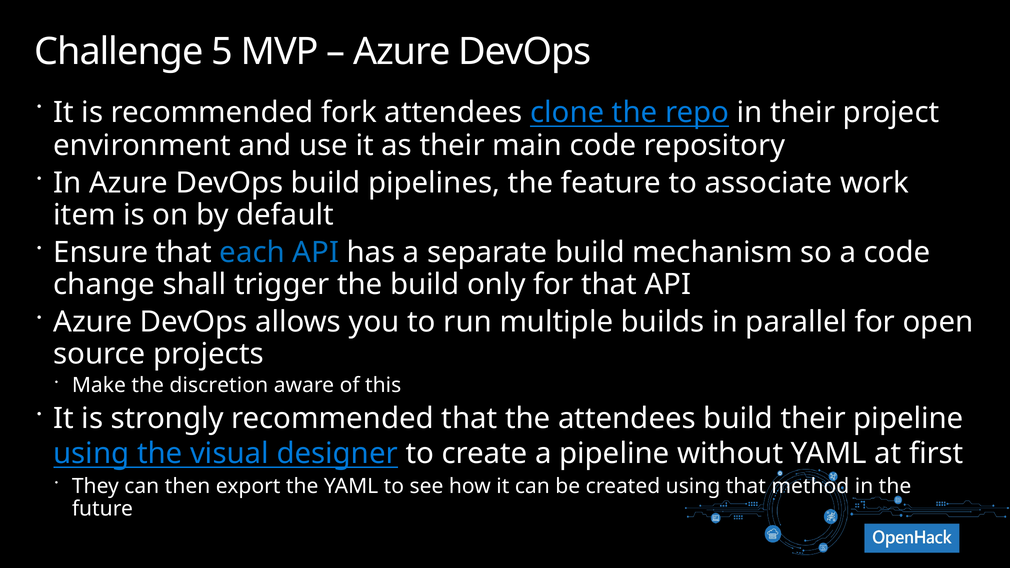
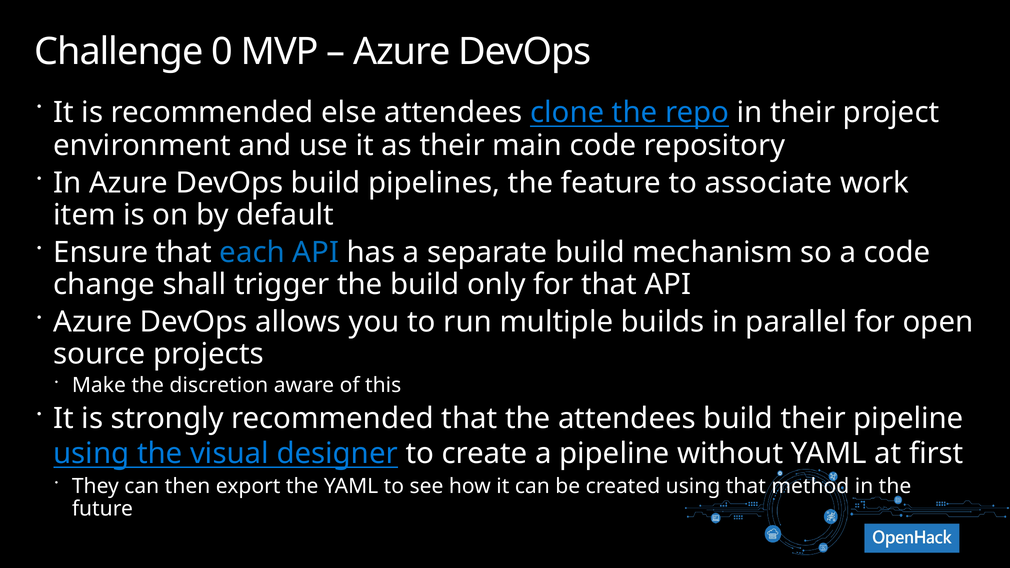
5: 5 -> 0
fork: fork -> else
